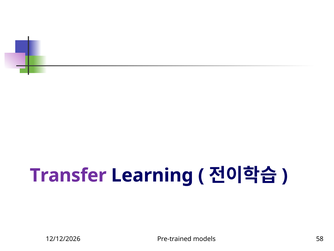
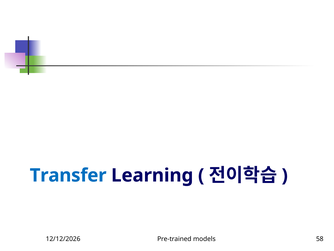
Transfer colour: purple -> blue
